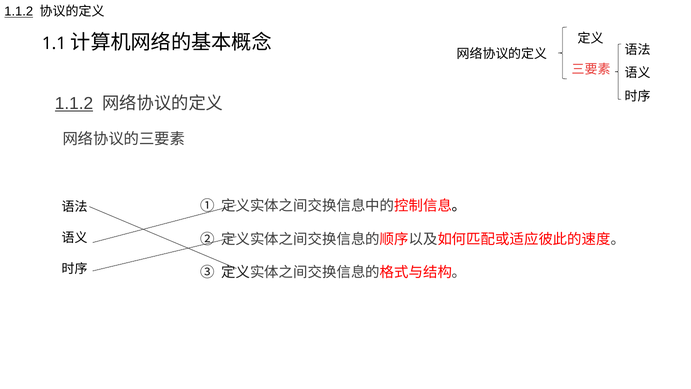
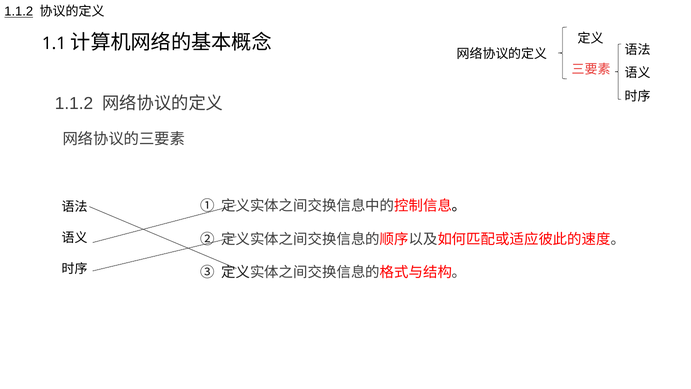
1.1.2 at (74, 103) underline: present -> none
